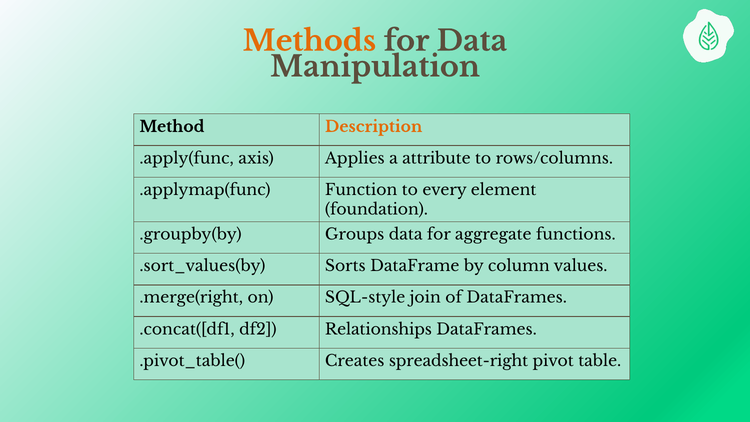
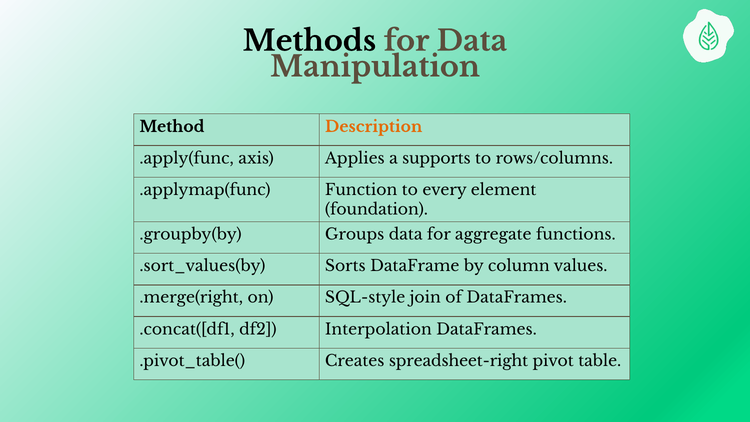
Methods colour: orange -> black
attribute: attribute -> supports
Relationships: Relationships -> Interpolation
